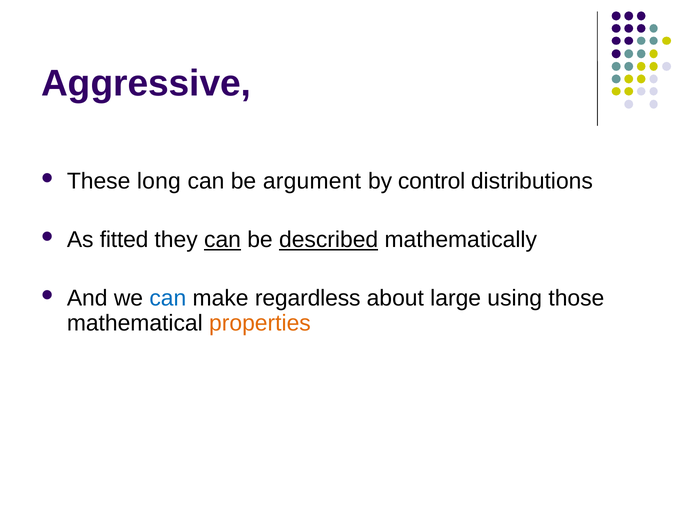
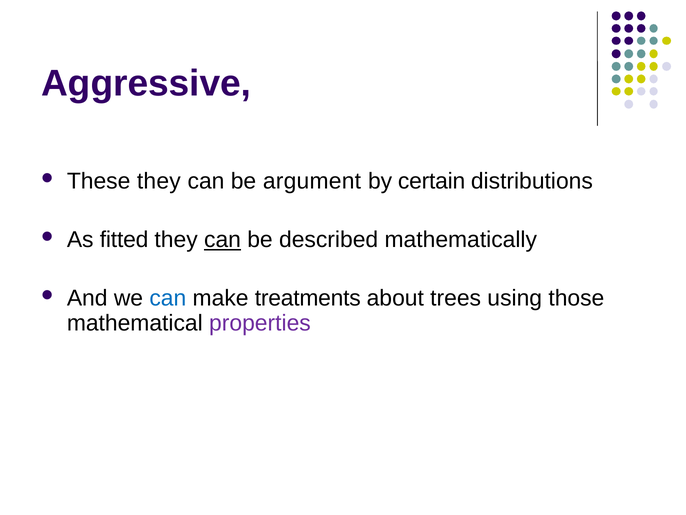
These long: long -> they
control: control -> certain
described underline: present -> none
regardless: regardless -> treatments
large: large -> trees
properties colour: orange -> purple
